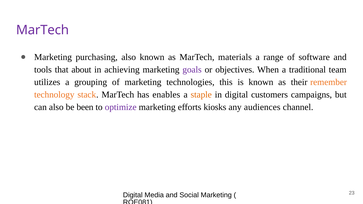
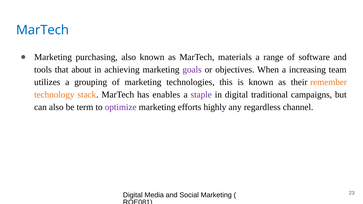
MarTech at (42, 30) colour: purple -> blue
traditional: traditional -> increasing
staple colour: orange -> purple
customers: customers -> traditional
been: been -> term
kiosks: kiosks -> highly
audiences: audiences -> regardless
